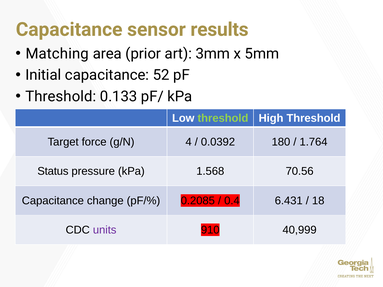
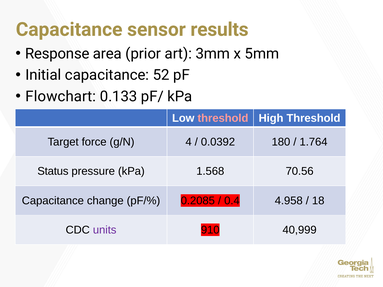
Matching: Matching -> Response
Threshold at (61, 96): Threshold -> Flowchart
threshold at (223, 118) colour: light green -> pink
6.431: 6.431 -> 4.958
